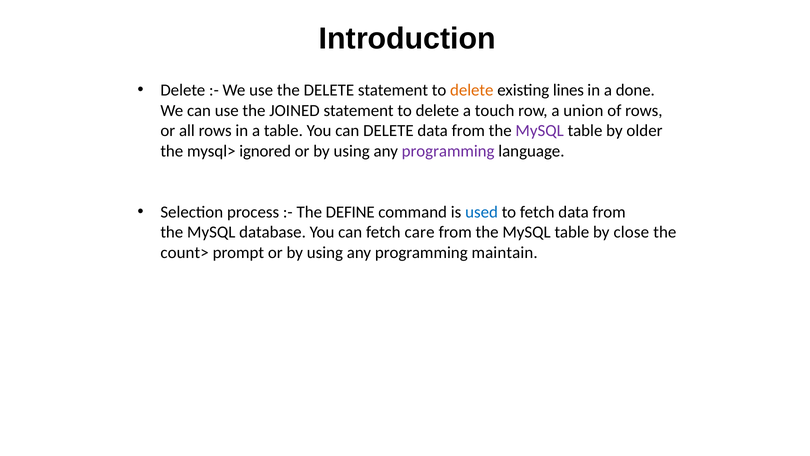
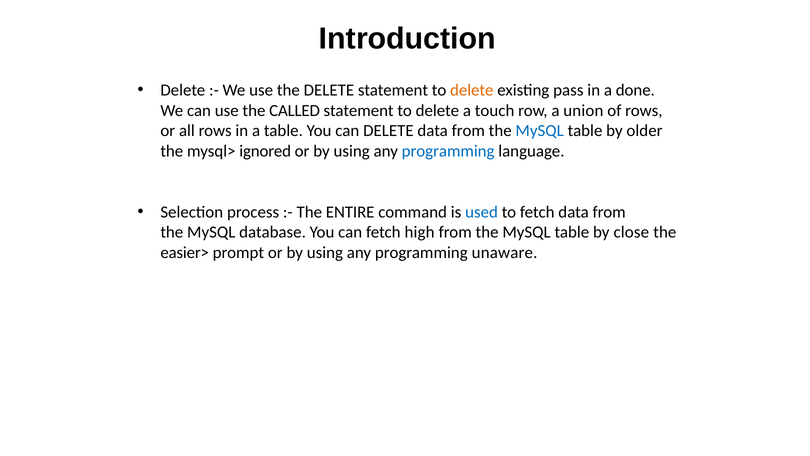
lines: lines -> pass
JOINED: JOINED -> CALLED
MySQL at (540, 131) colour: purple -> blue
programming at (448, 151) colour: purple -> blue
DEFINE: DEFINE -> ENTIRE
care: care -> high
count>: count> -> easier>
maintain: maintain -> unaware
